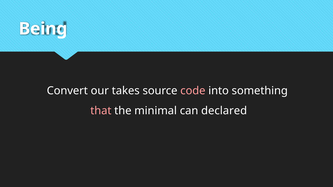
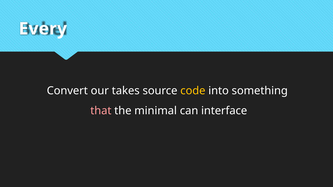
Being: Being -> Every
code colour: pink -> yellow
declared: declared -> interface
